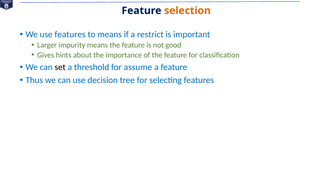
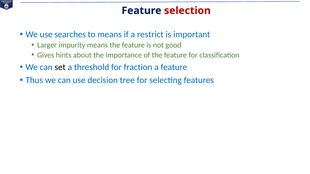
selection colour: orange -> red
use features: features -> searches
assume: assume -> fraction
